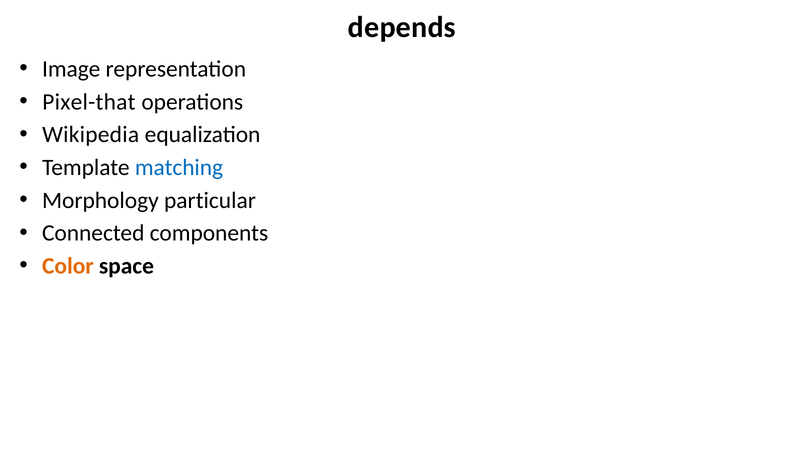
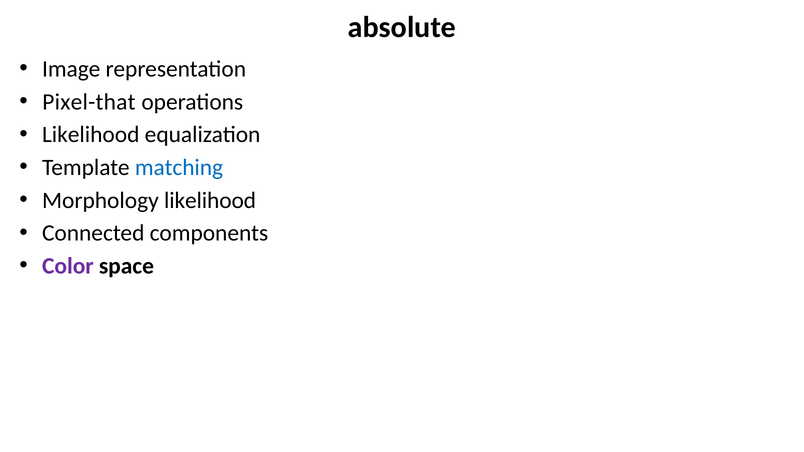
depends: depends -> absolute
Wikipedia at (91, 135): Wikipedia -> Likelihood
Morphology particular: particular -> likelihood
Color colour: orange -> purple
